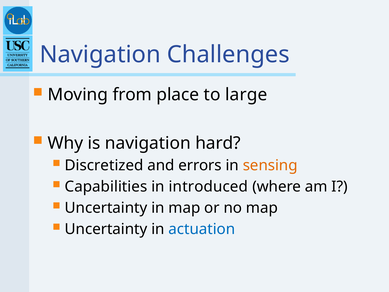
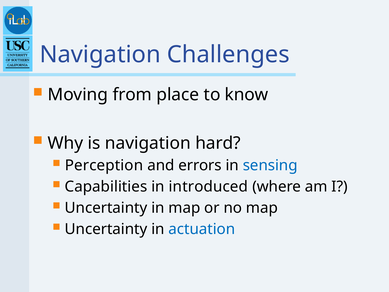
large: large -> know
Discretized: Discretized -> Perception
sensing colour: orange -> blue
